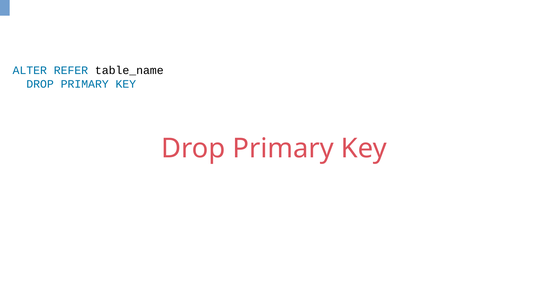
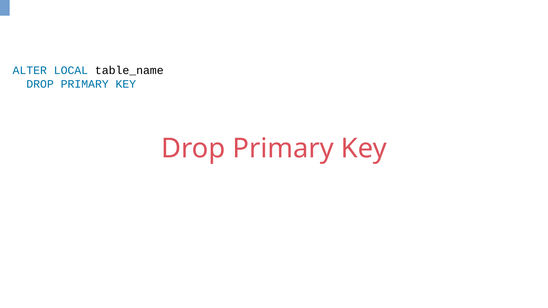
REFER: REFER -> LOCAL
